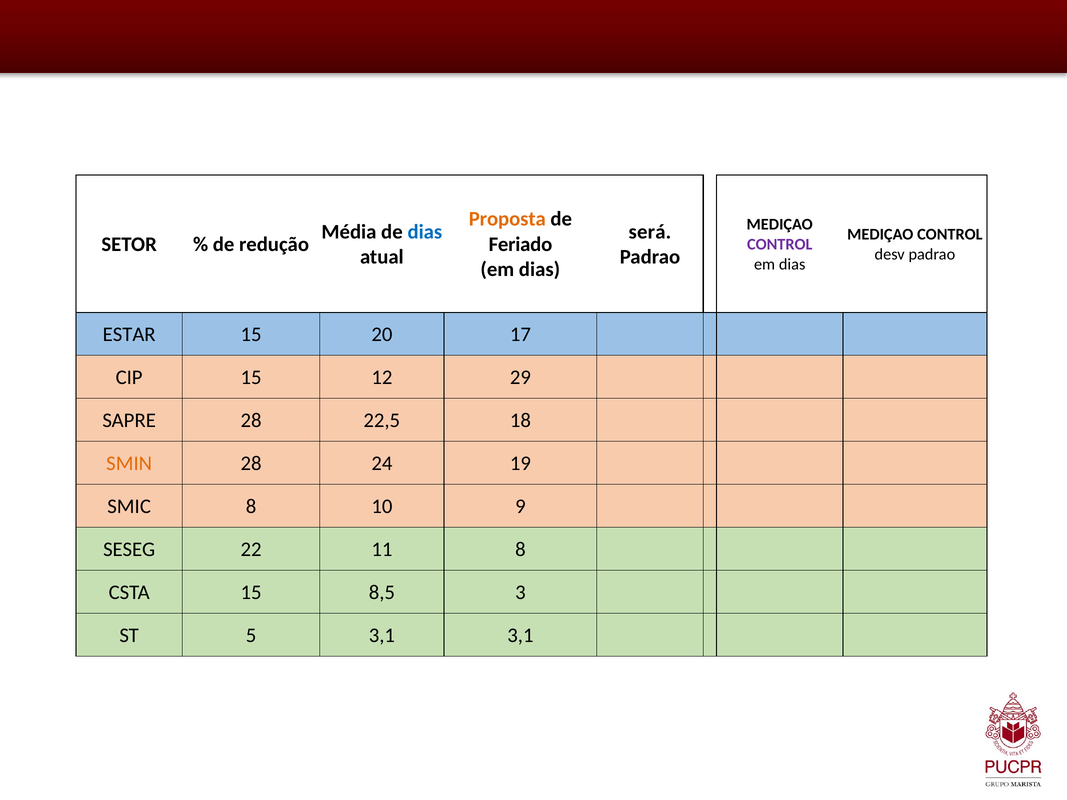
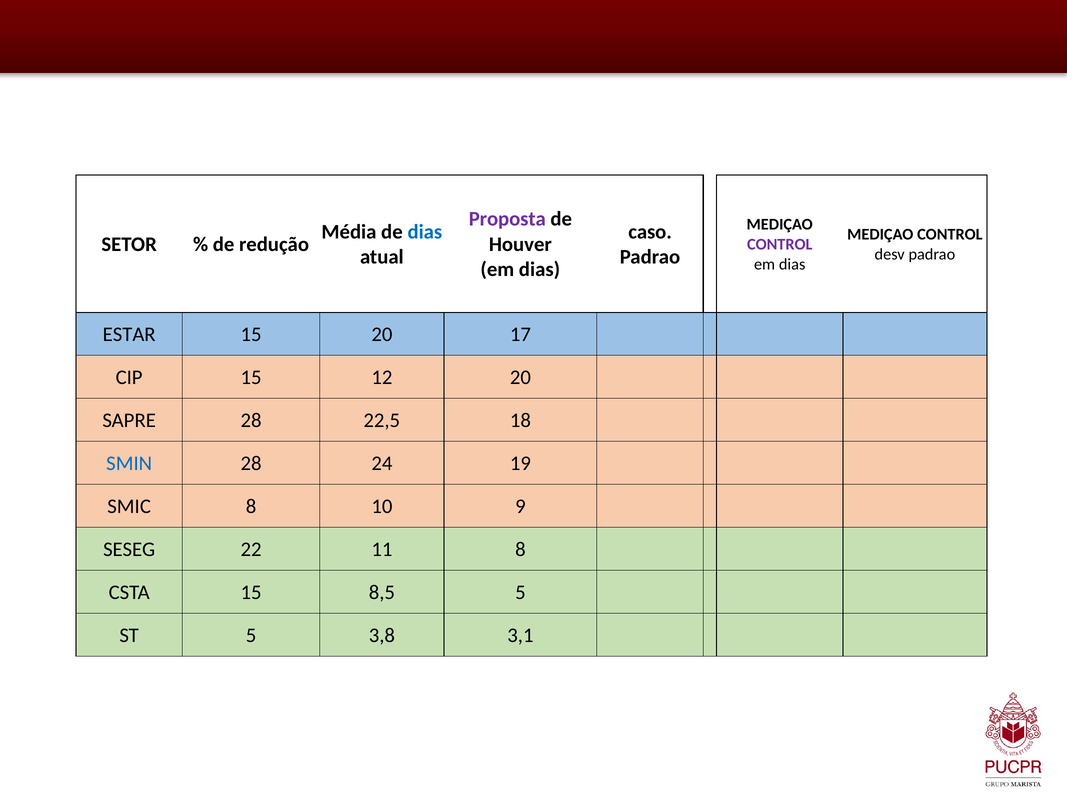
Proposta colour: orange -> purple
será: será -> caso
Feriado: Feriado -> Houver
12 29: 29 -> 20
SMIN colour: orange -> blue
8,5 3: 3 -> 5
5 3,1: 3,1 -> 3,8
